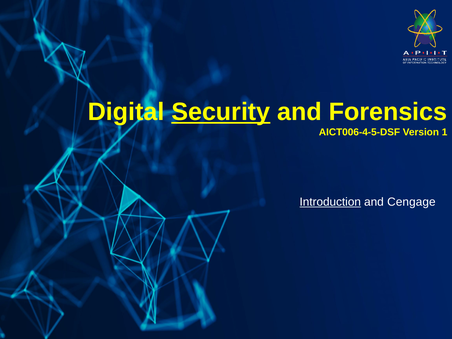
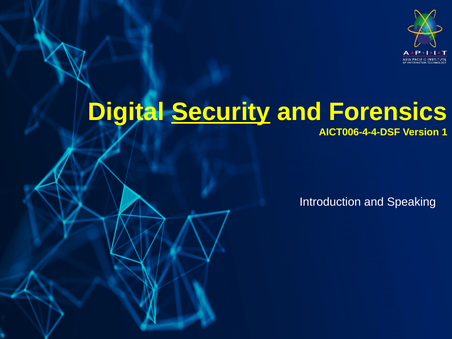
AICT006-4-5-DSF: AICT006-4-5-DSF -> AICT006-4-4-DSF
Introduction underline: present -> none
Cengage: Cengage -> Speaking
